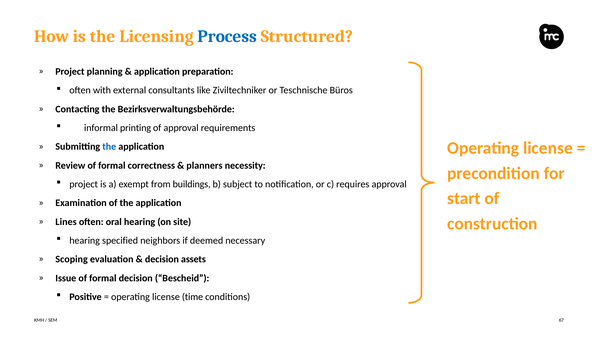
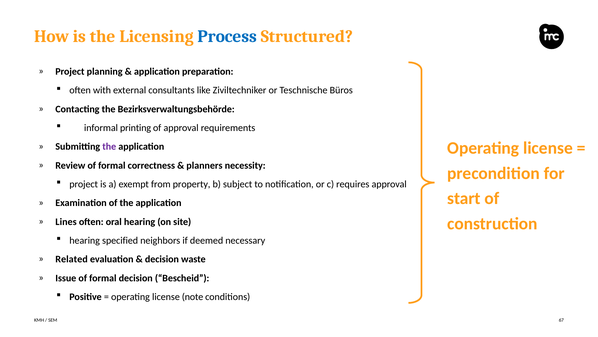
the at (109, 146) colour: blue -> purple
buildings: buildings -> property
Scoping: Scoping -> Related
assets: assets -> waste
time: time -> note
